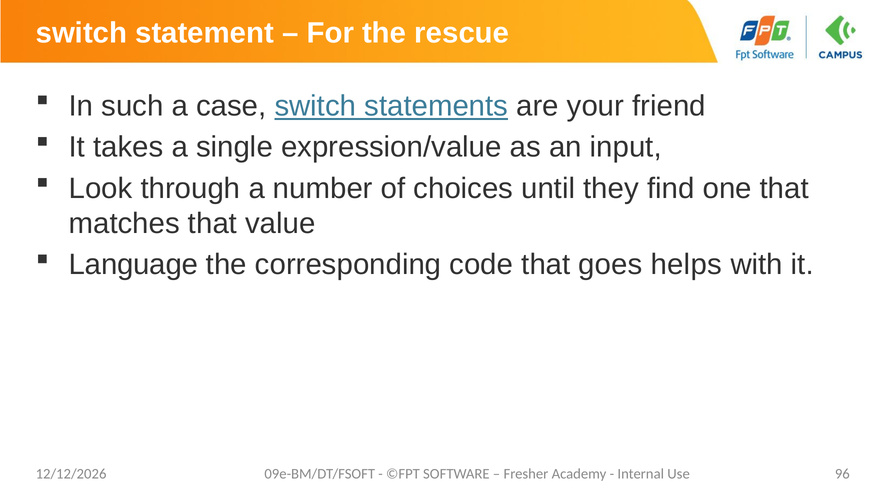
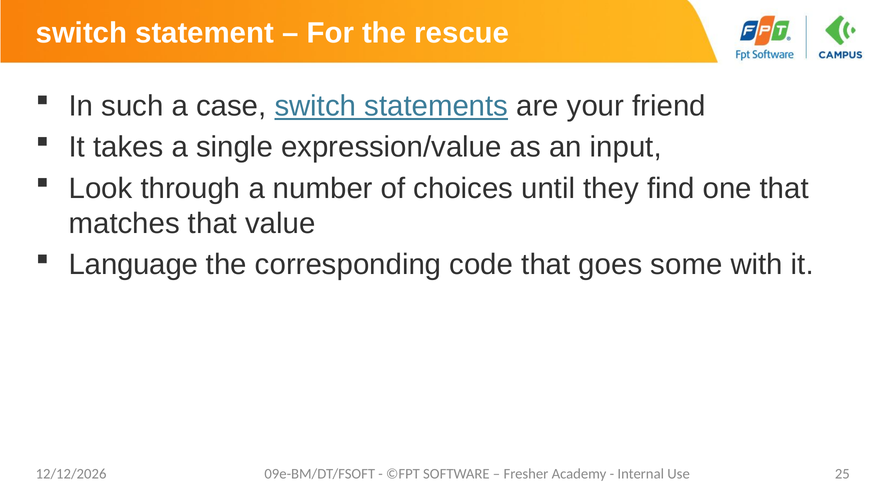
helps: helps -> some
96: 96 -> 25
